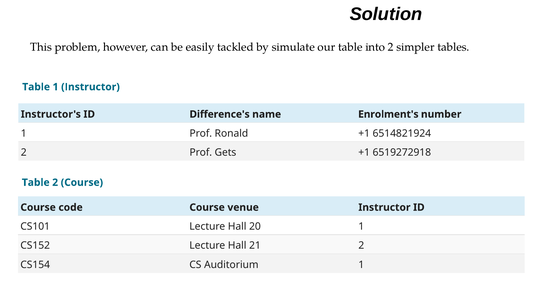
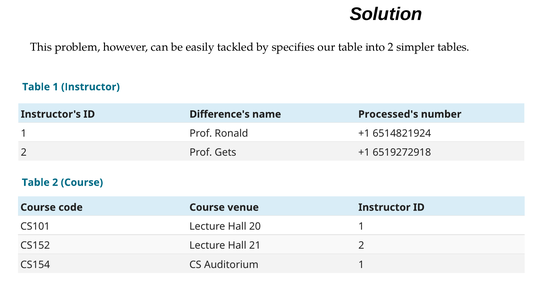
simulate: simulate -> specifies
Enrolment's: Enrolment's -> Processed's
